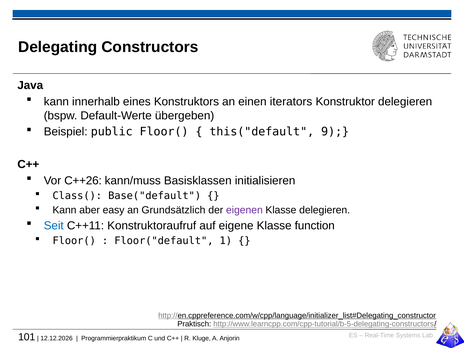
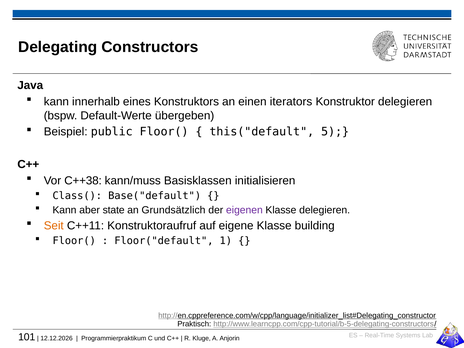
9: 9 -> 5
C++26: C++26 -> C++38
easy: easy -> state
Seit colour: blue -> orange
function: function -> building
